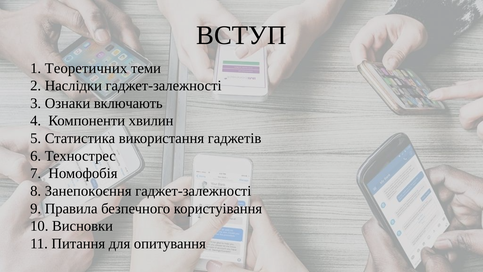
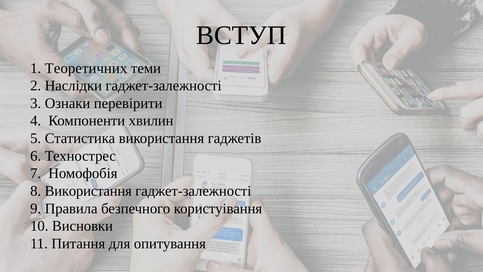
включають: включають -> перевірити
8 Занепокоєння: Занепокоєння -> Використання
